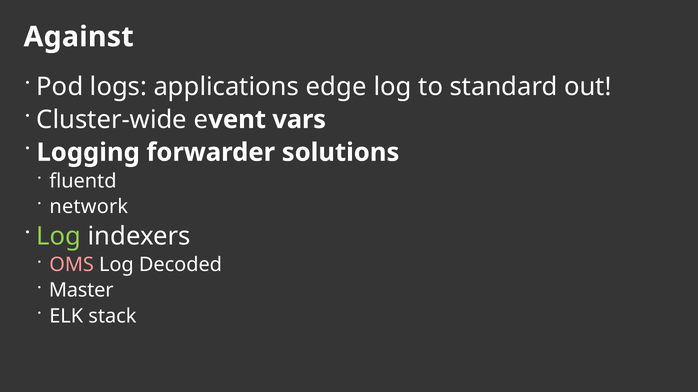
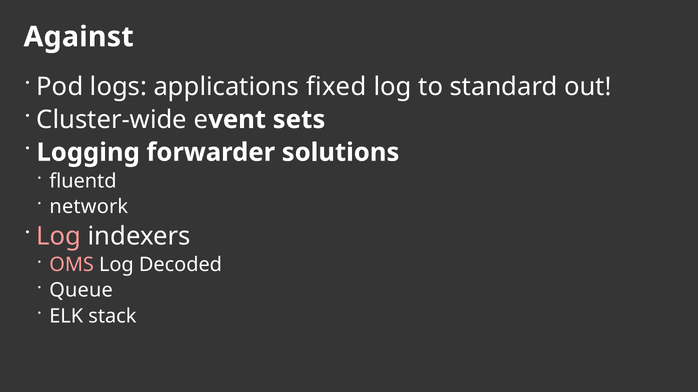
edge: edge -> fixed
vars: vars -> sets
Log at (59, 237) colour: light green -> pink
Master: Master -> Queue
